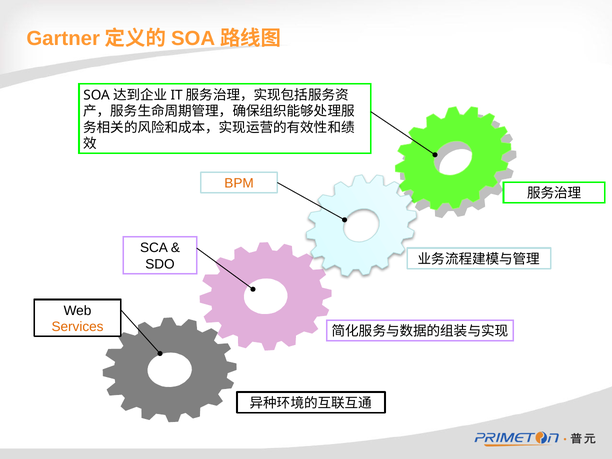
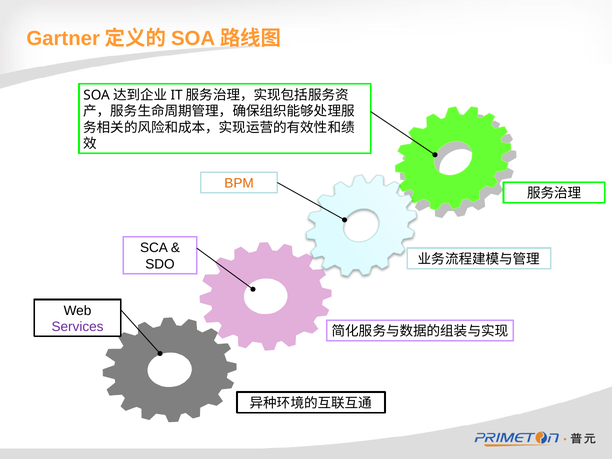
Services colour: orange -> purple
